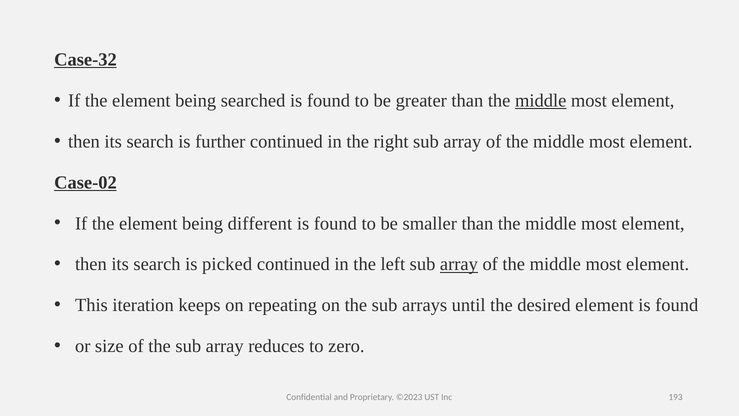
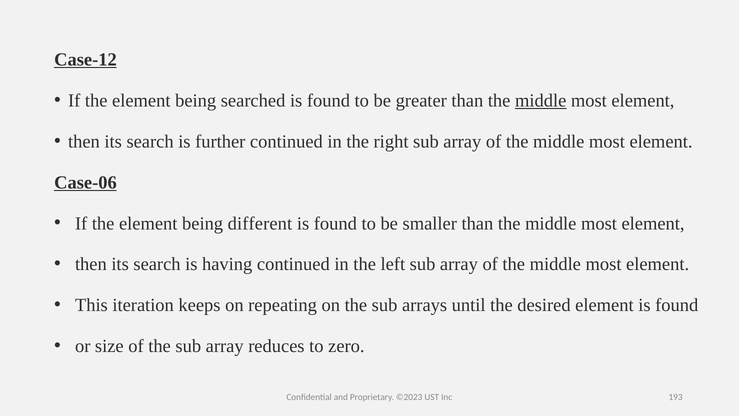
Case-32: Case-32 -> Case-12
Case-02: Case-02 -> Case-06
picked: picked -> having
array at (459, 264) underline: present -> none
